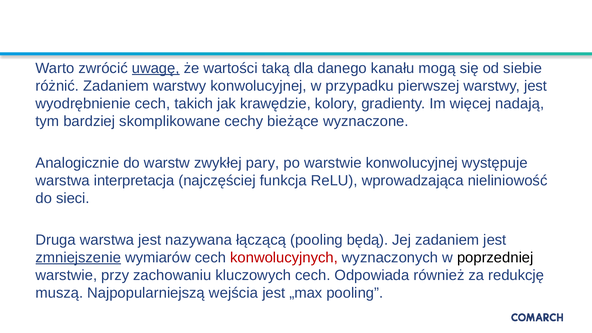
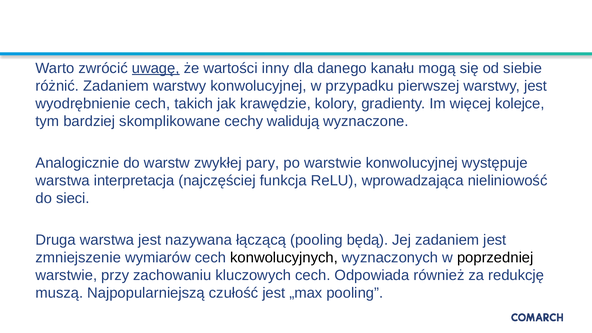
taką: taką -> inny
nadają: nadają -> kolejce
bieżące: bieżące -> walidują
zmniejszenie underline: present -> none
konwolucyjnych colour: red -> black
wejścia: wejścia -> czułość
